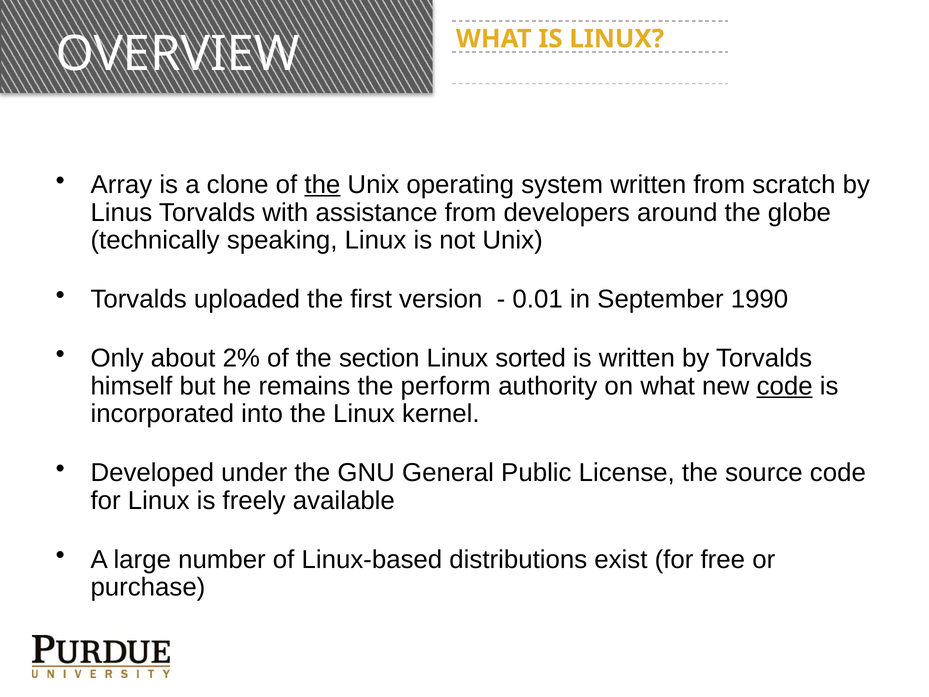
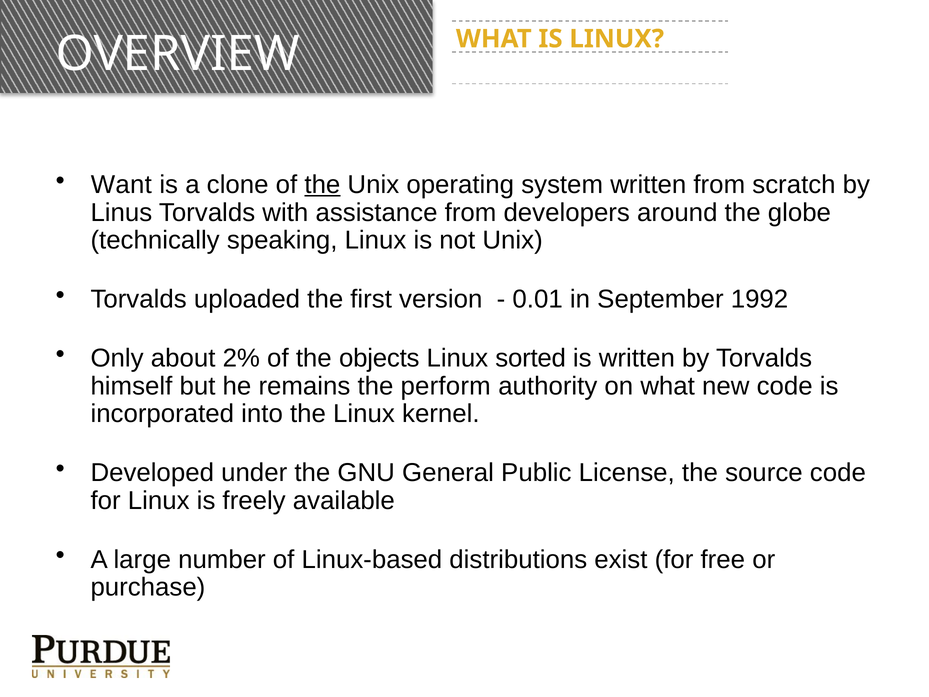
Array: Array -> Want
1990: 1990 -> 1992
section: section -> objects
code at (785, 386) underline: present -> none
